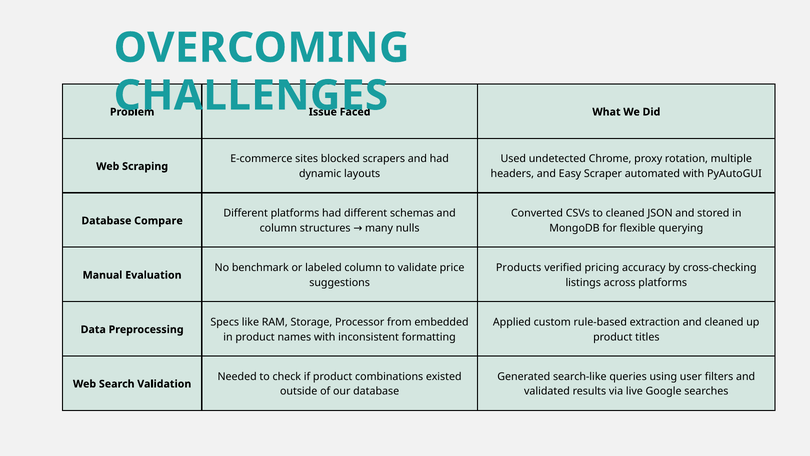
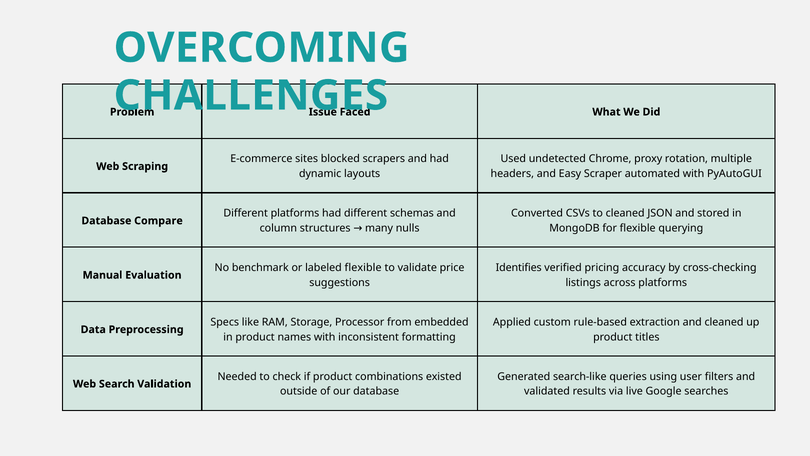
labeled column: column -> flexible
Products: Products -> Identifies
